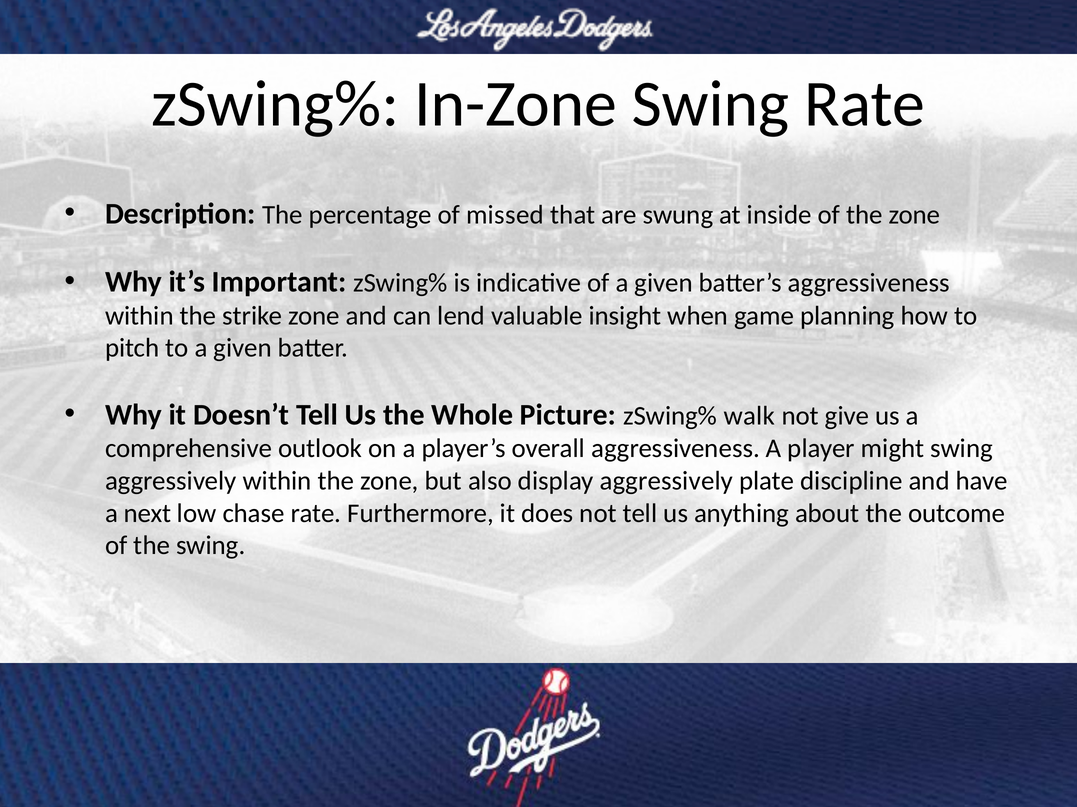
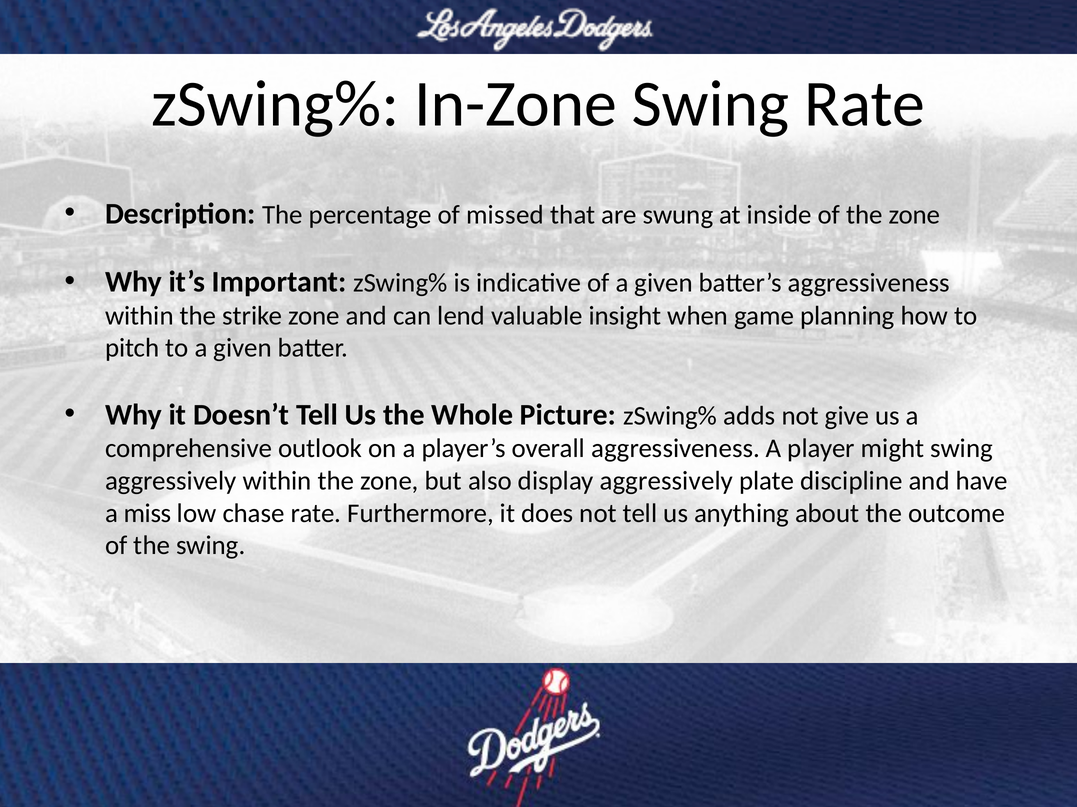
walk: walk -> adds
next: next -> miss
